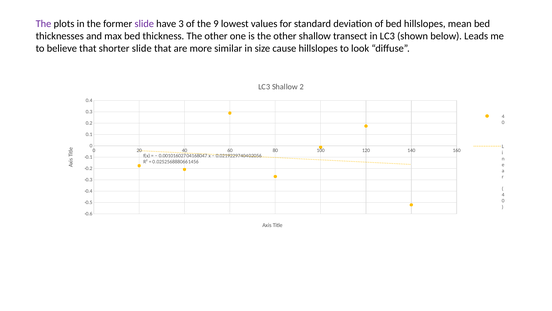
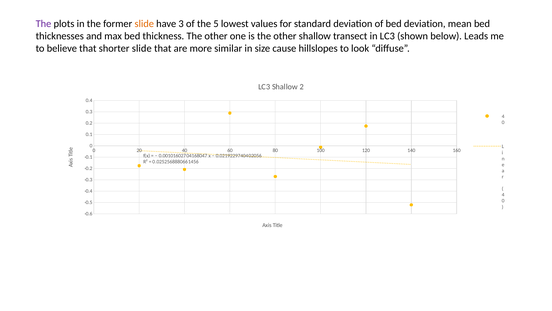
slide at (144, 24) colour: purple -> orange
9: 9 -> 5
bed hillslopes: hillslopes -> deviation
